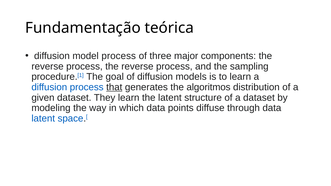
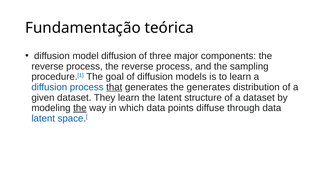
model process: process -> diffusion
the algoritmos: algoritmos -> generates
the at (80, 108) underline: none -> present
